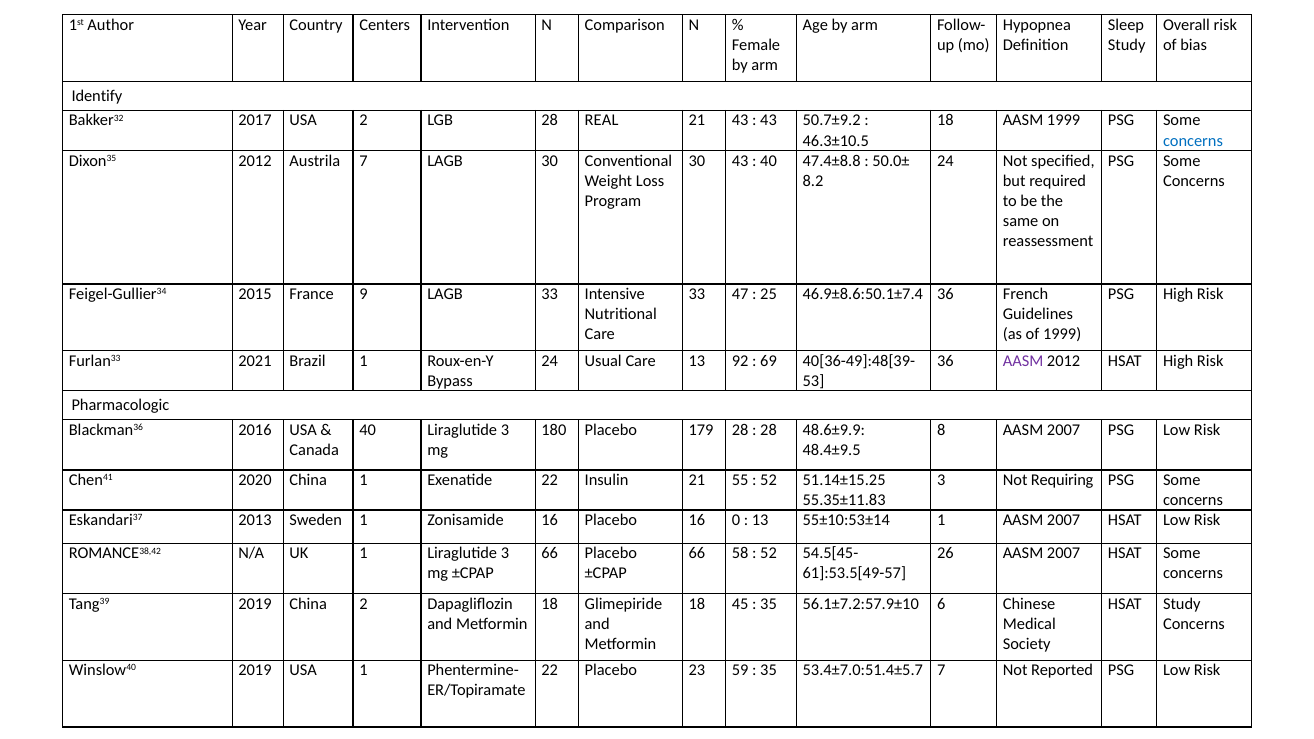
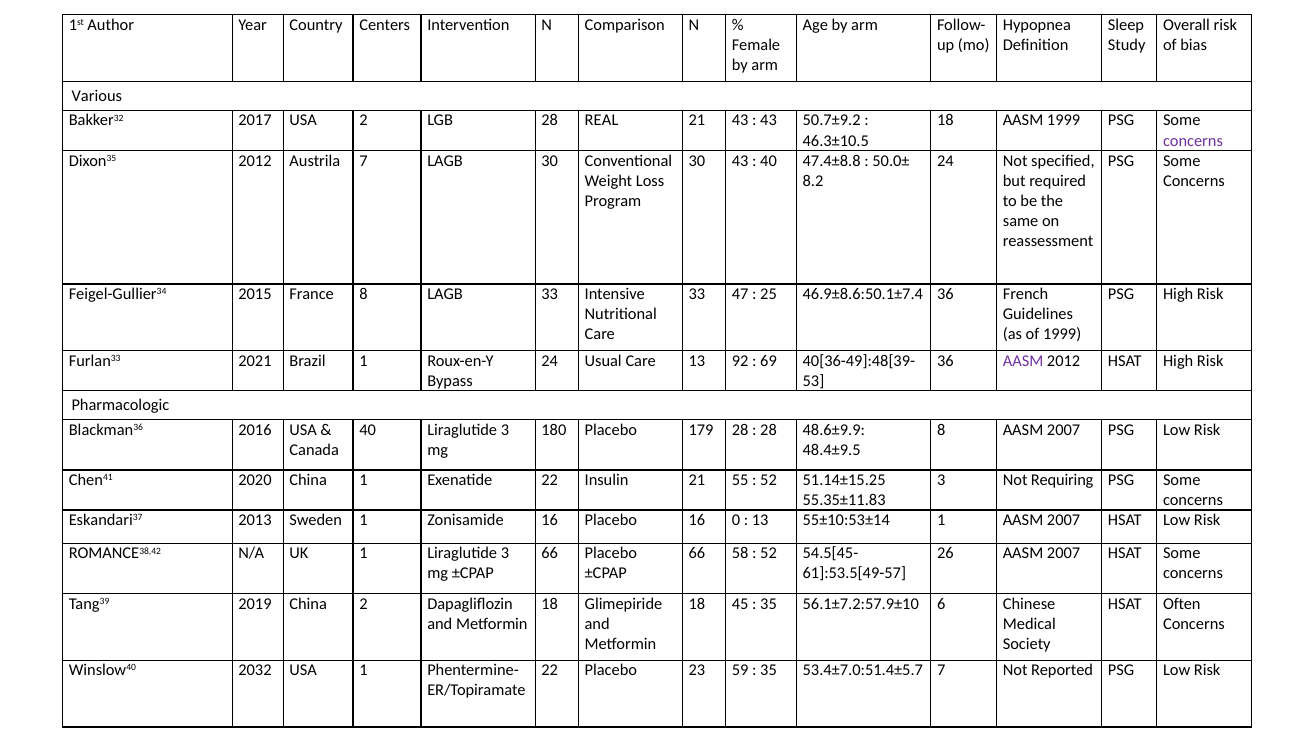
Identify: Identify -> Various
concerns at (1193, 141) colour: blue -> purple
France 9: 9 -> 8
HSAT Study: Study -> Often
Winslow40 2019: 2019 -> 2032
